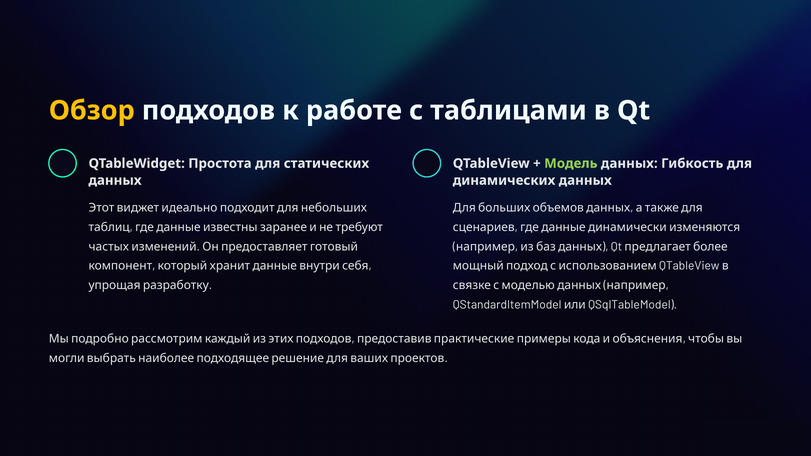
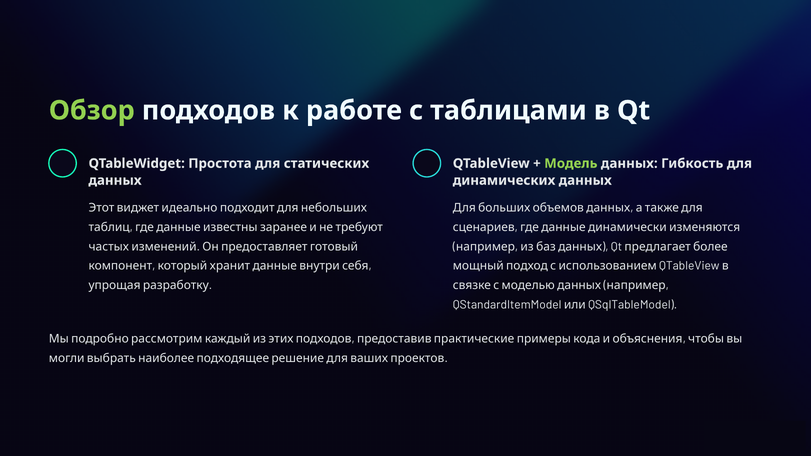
Обзор colour: yellow -> light green
